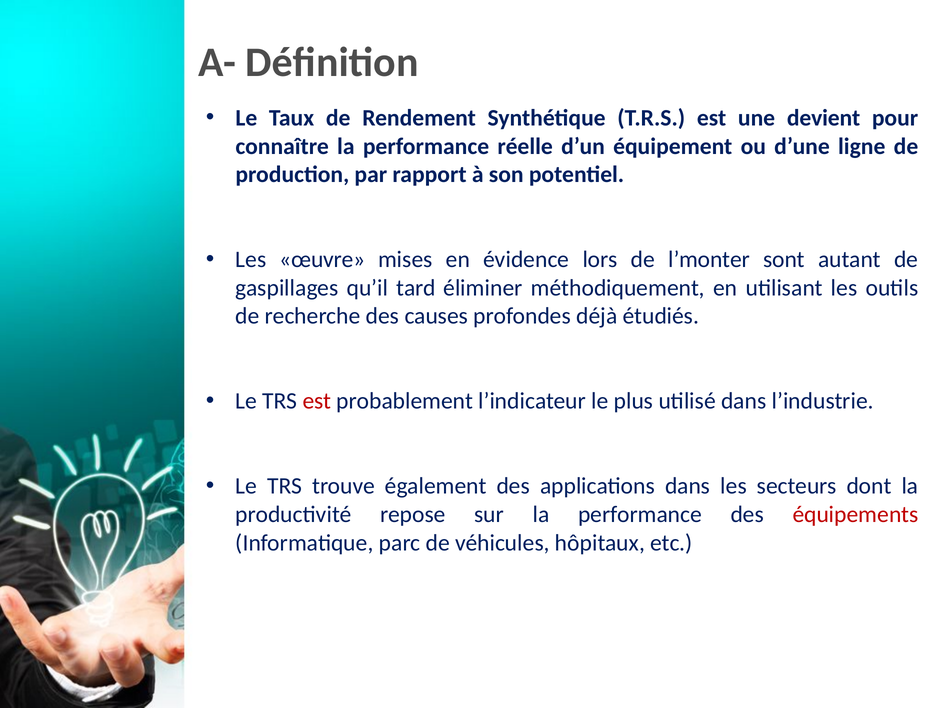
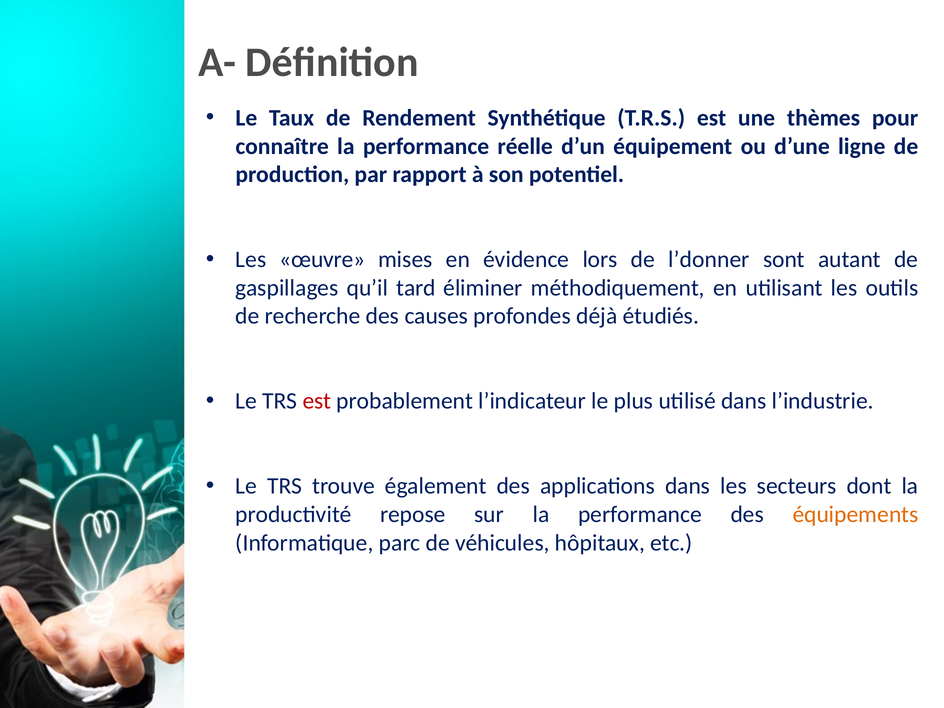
devient: devient -> thèmes
l’monter: l’monter -> l’donner
équipements colour: red -> orange
